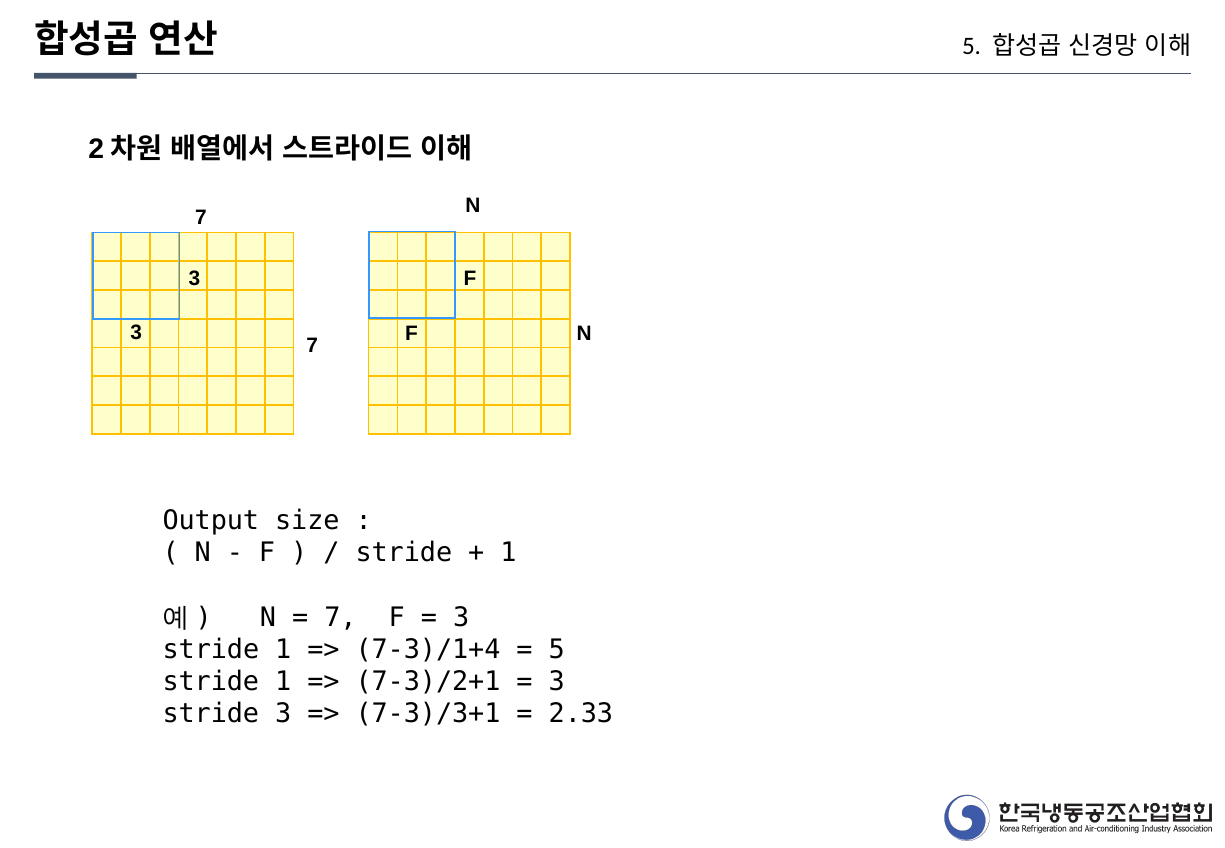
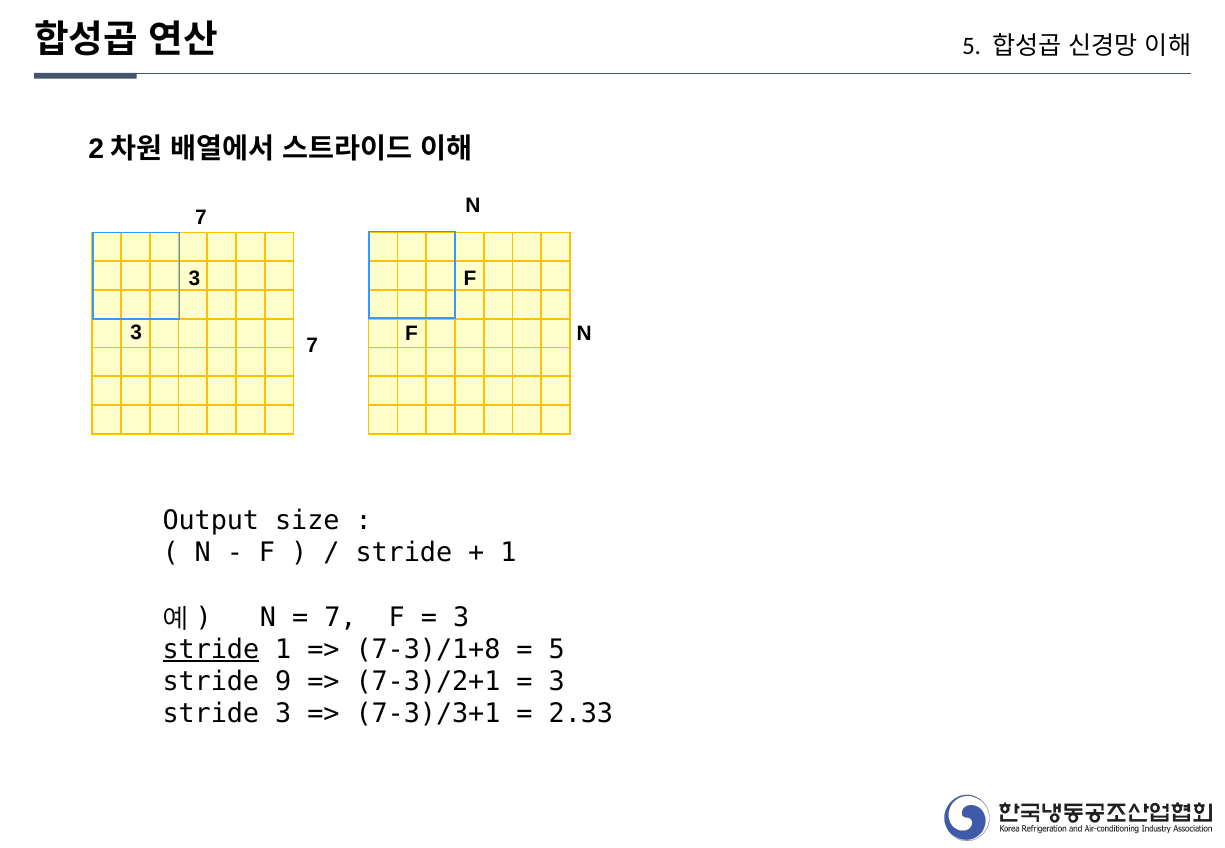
stride at (211, 650) underline: none -> present
7-3)/1+4: 7-3)/1+4 -> 7-3)/1+8
1 at (283, 682): 1 -> 9
